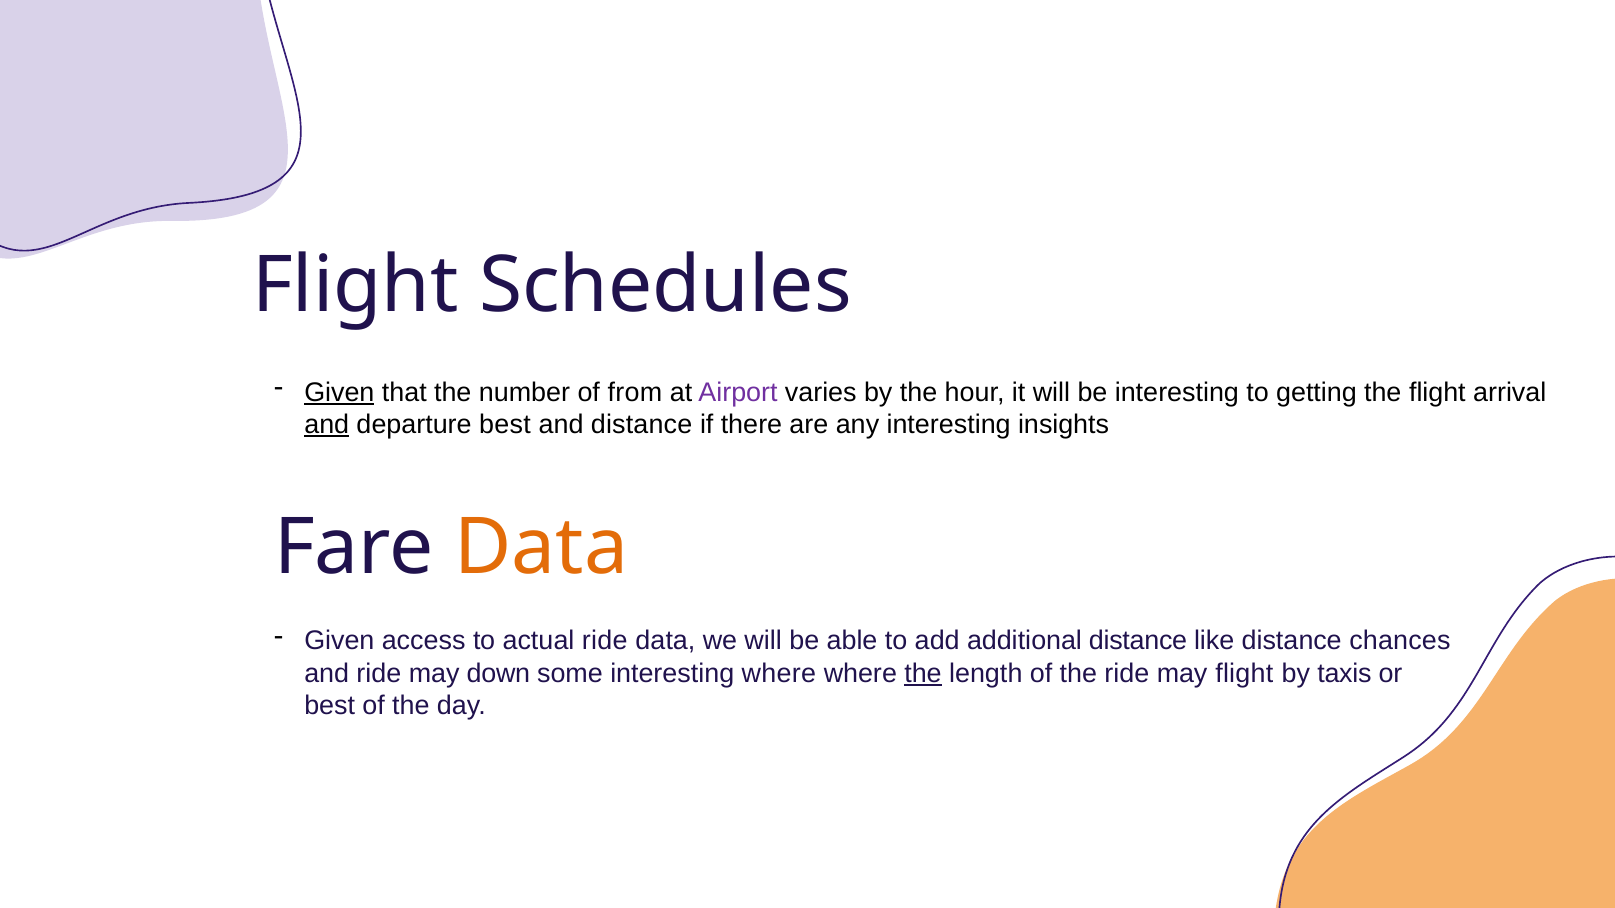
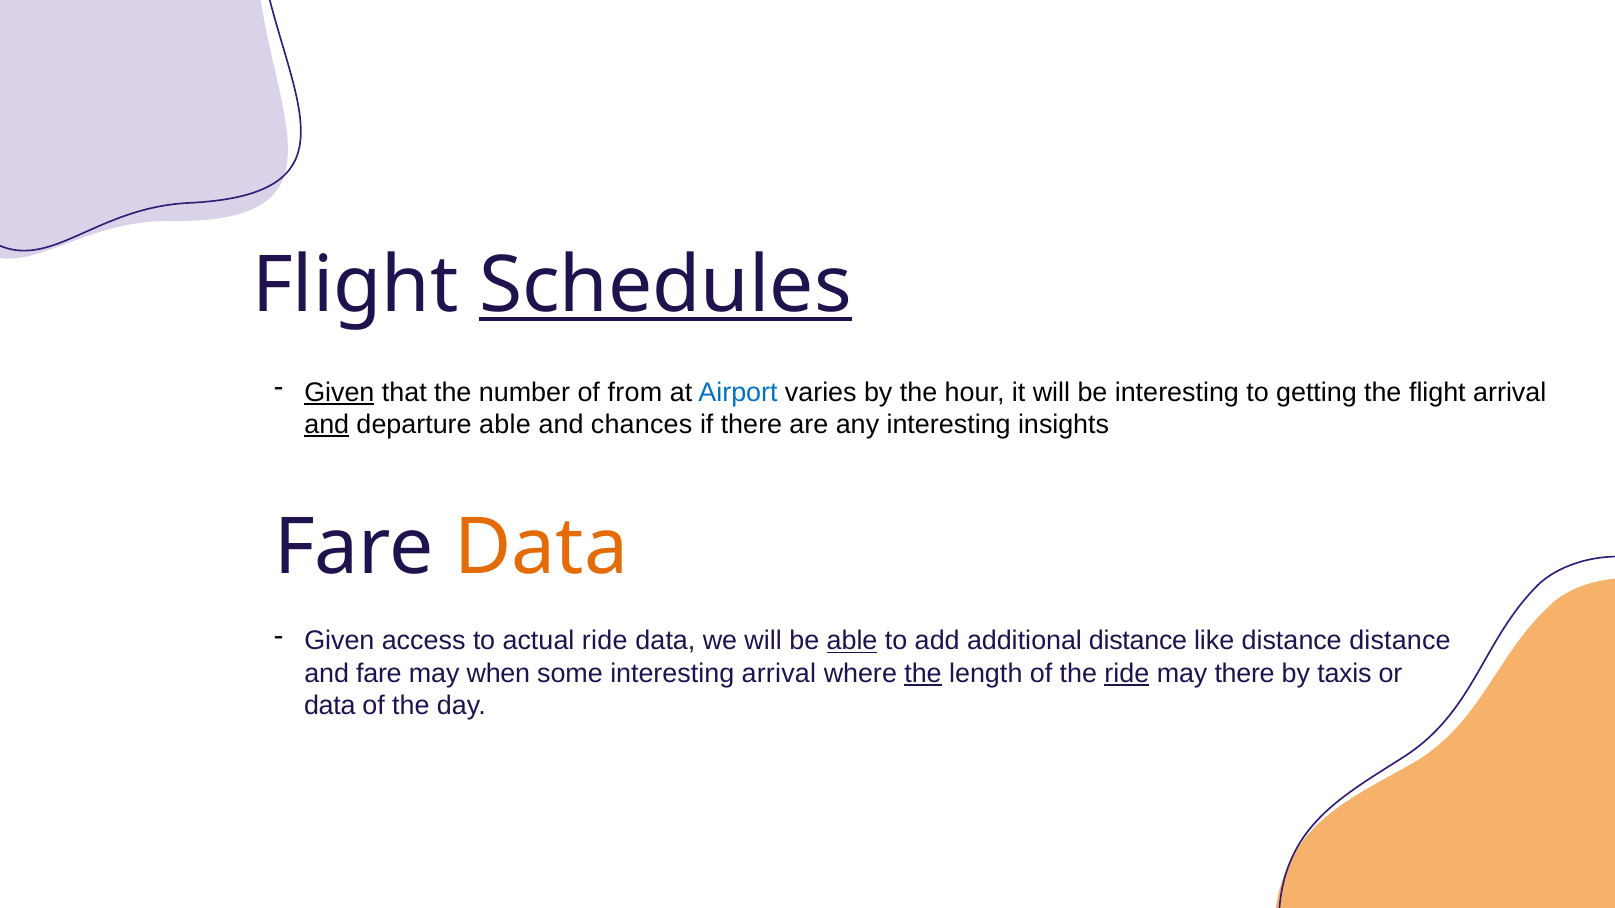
Schedules underline: none -> present
Airport colour: purple -> blue
departure best: best -> able
and distance: distance -> chances
able at (852, 641) underline: none -> present
distance chances: chances -> distance
and ride: ride -> fare
down: down -> when
interesting where: where -> arrival
ride at (1127, 674) underline: none -> present
may flight: flight -> there
best at (330, 706): best -> data
